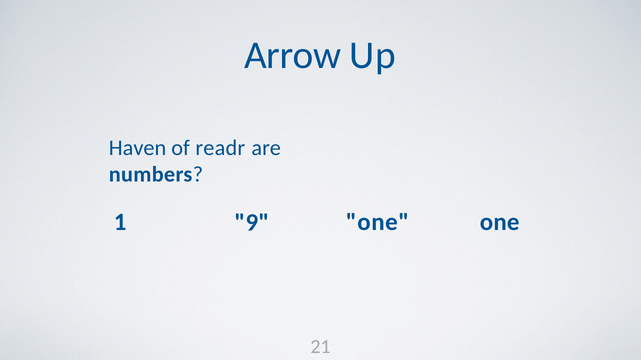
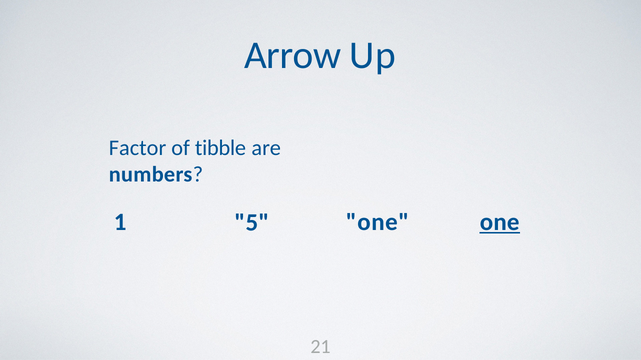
Haven: Haven -> Factor
readr: readr -> tibble
9: 9 -> 5
one at (500, 222) underline: none -> present
